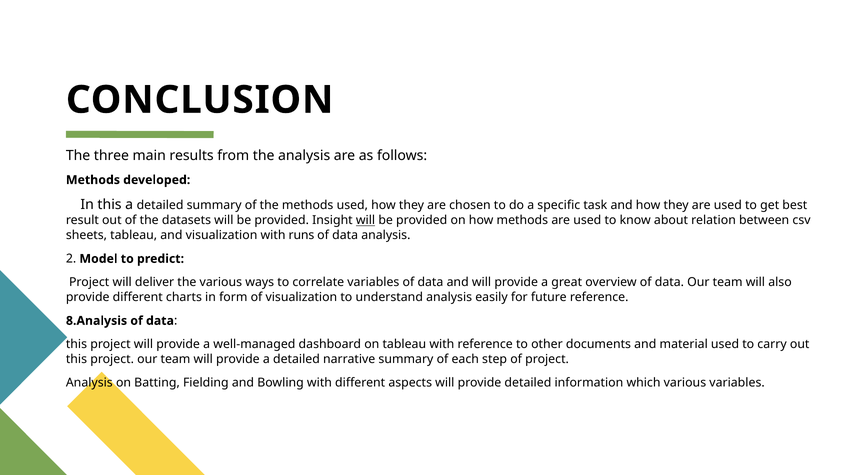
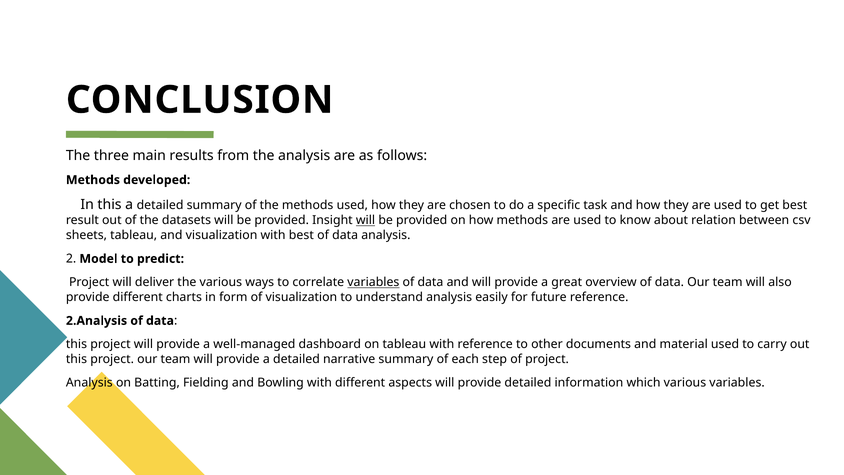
with runs: runs -> best
variables at (373, 282) underline: none -> present
8.Analysis: 8.Analysis -> 2.Analysis
